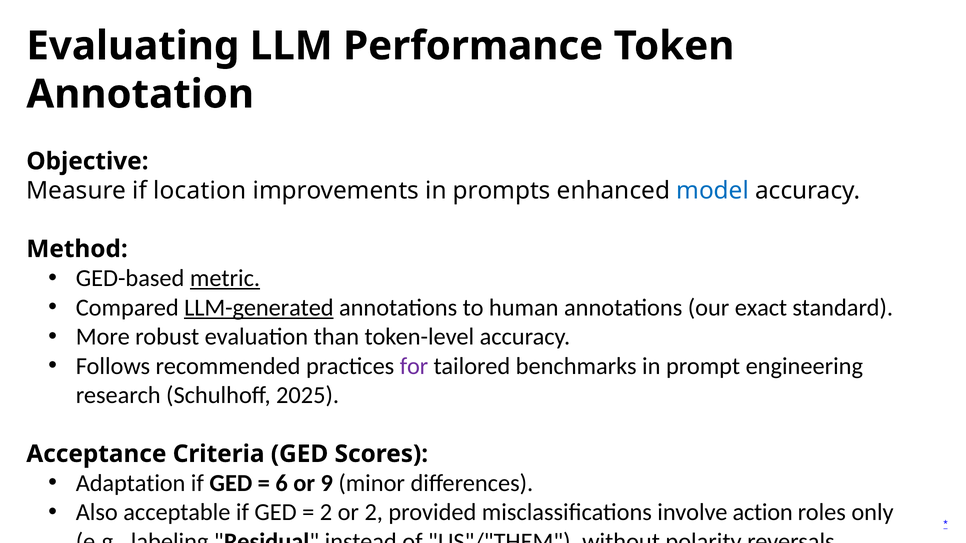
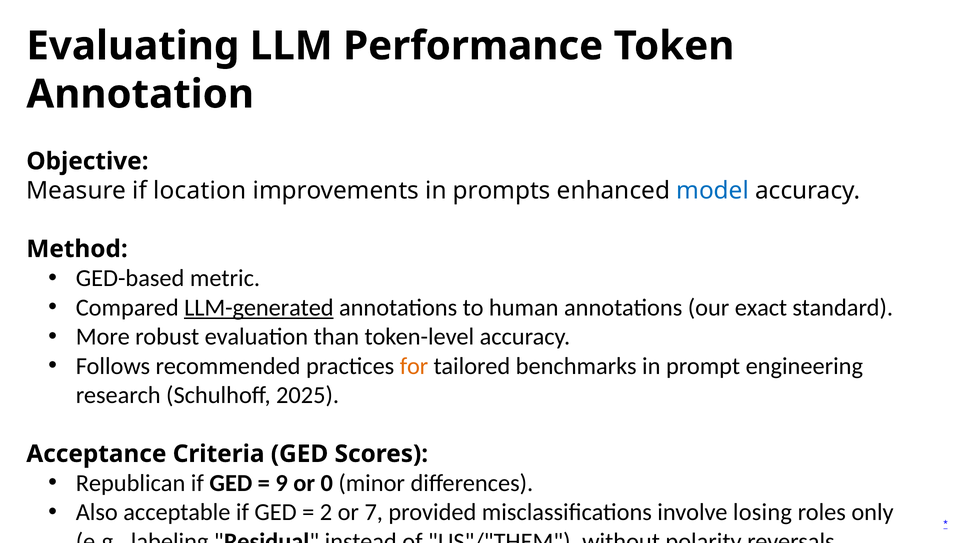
metric underline: present -> none
for colour: purple -> orange
Adaptation: Adaptation -> Republican
6: 6 -> 9
9: 9 -> 0
or 2: 2 -> 7
action: action -> losing
